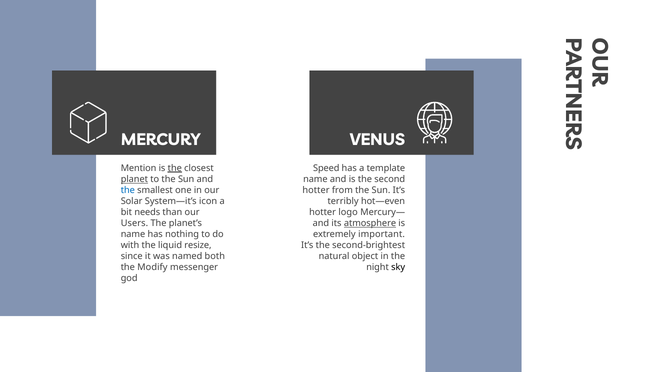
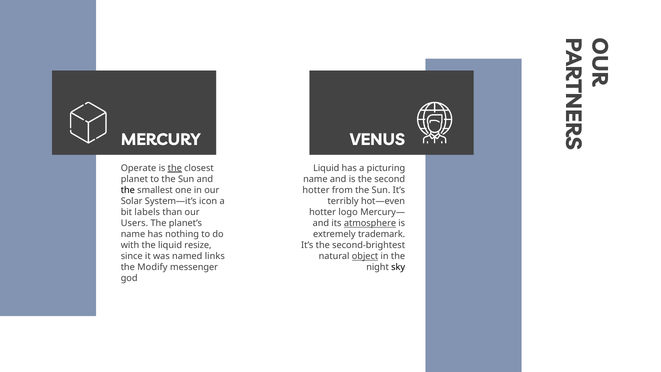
Mention: Mention -> Operate
Speed at (326, 168): Speed -> Liquid
template: template -> picturing
planet underline: present -> none
the at (128, 190) colour: blue -> black
needs: needs -> labels
important: important -> trademark
both: both -> links
object underline: none -> present
